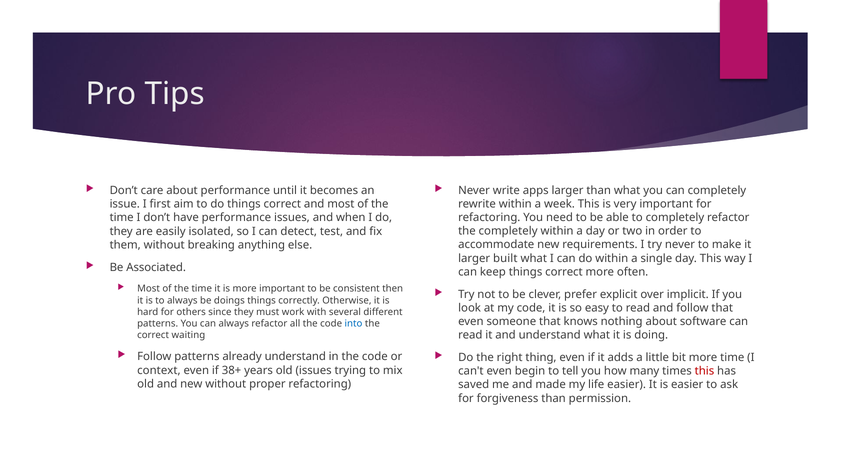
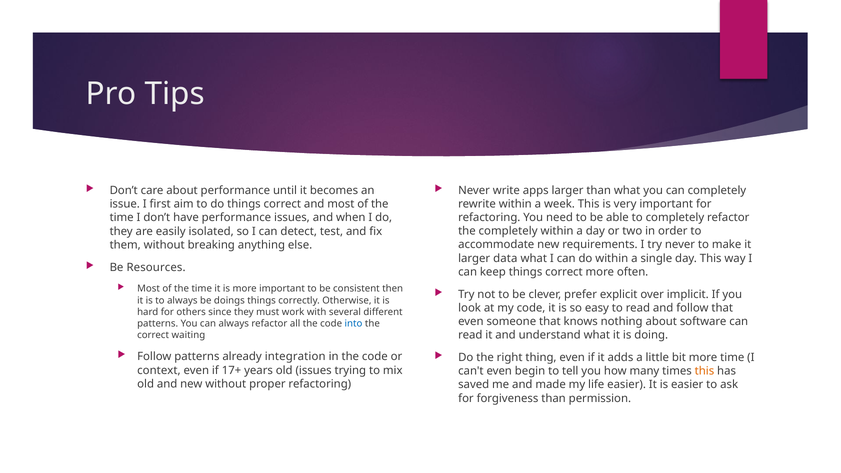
built: built -> data
Associated: Associated -> Resources
already understand: understand -> integration
38+: 38+ -> 17+
this at (704, 371) colour: red -> orange
